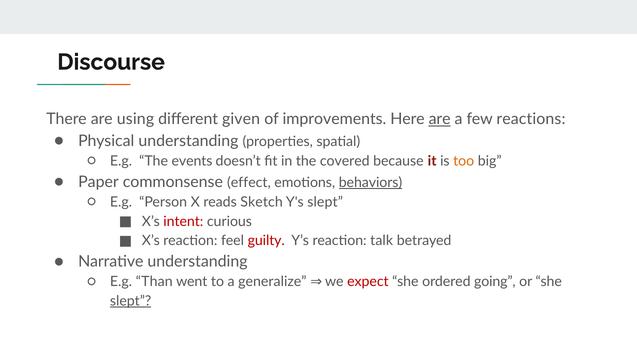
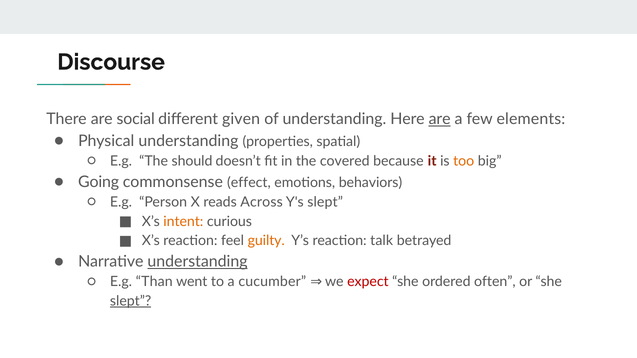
using: using -> social
of improvements: improvements -> understanding
reactions: reactions -> elements
events: events -> should
Paper: Paper -> Going
behaviors underline: present -> none
Sketch: Sketch -> Across
intent colour: red -> orange
guilty colour: red -> orange
understanding at (198, 262) underline: none -> present
generalize: generalize -> cucumber
going: going -> often
